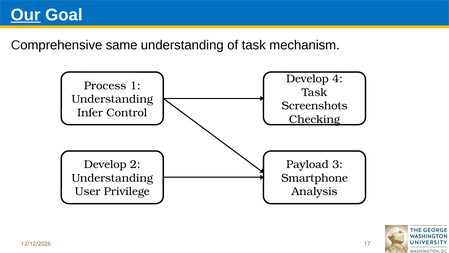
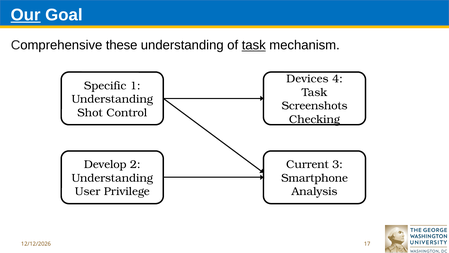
same: same -> these
task at (254, 45) underline: none -> present
Develop at (307, 79): Develop -> Devices
Process: Process -> Specific
Infer: Infer -> Shot
Payload: Payload -> Current
